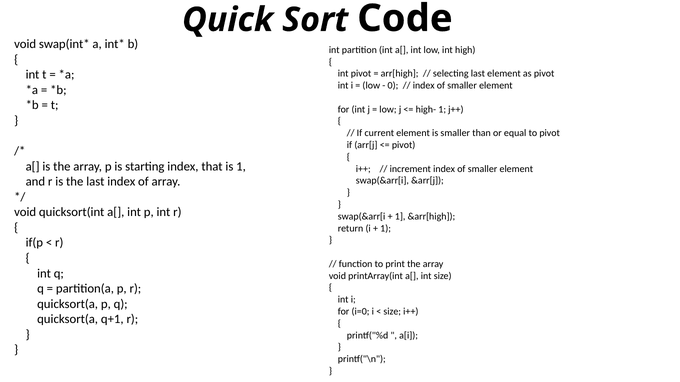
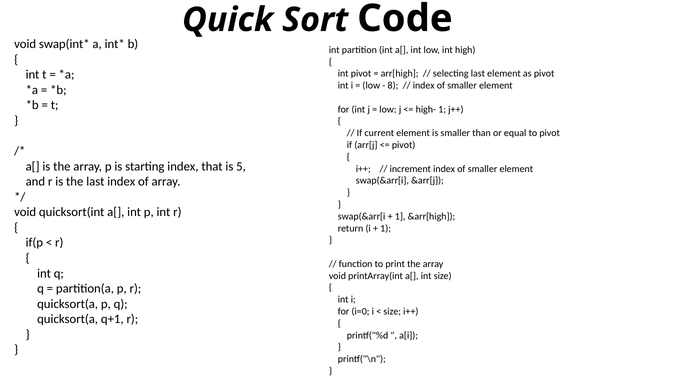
0: 0 -> 8
is 1: 1 -> 5
